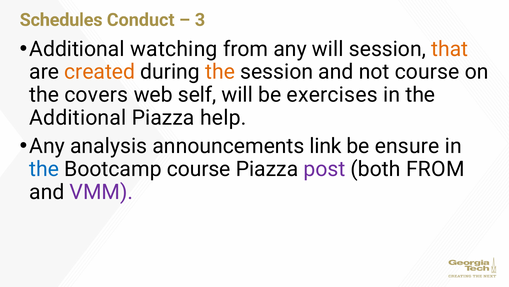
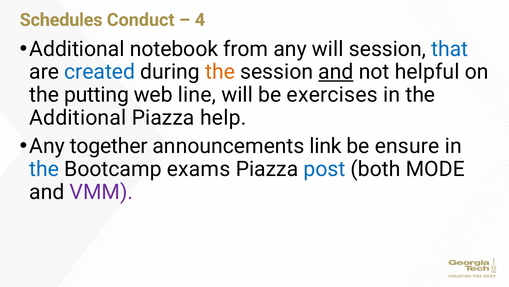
3: 3 -> 4
watching: watching -> notebook
that colour: orange -> blue
created colour: orange -> blue
and at (336, 72) underline: none -> present
not course: course -> helpful
covers: covers -> putting
self: self -> line
analysis: analysis -> together
Bootcamp course: course -> exams
post colour: purple -> blue
both FROM: FROM -> MODE
